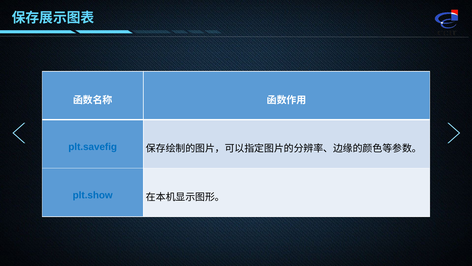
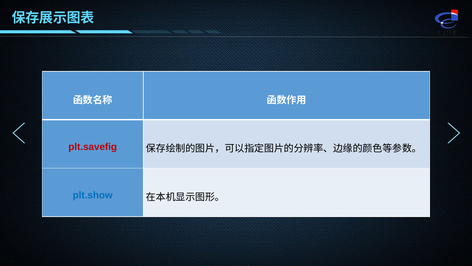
plt.savefig colour: blue -> red
